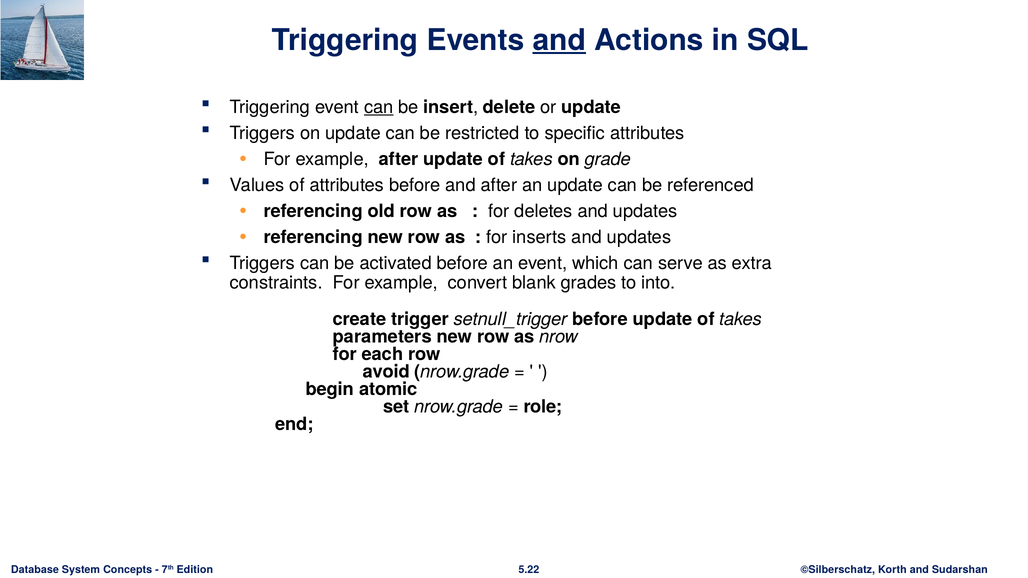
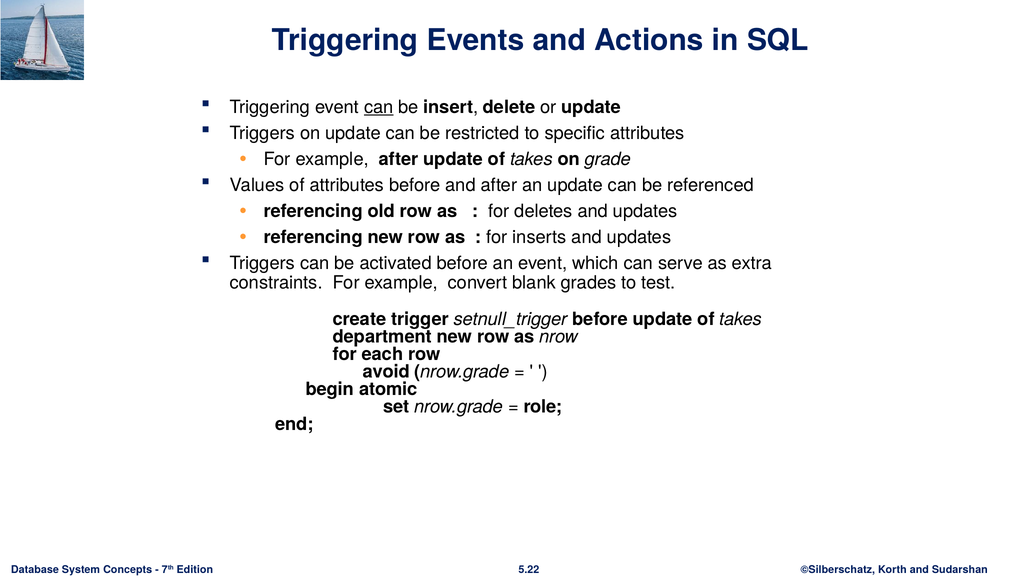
and at (559, 40) underline: present -> none
into: into -> test
parameters: parameters -> department
